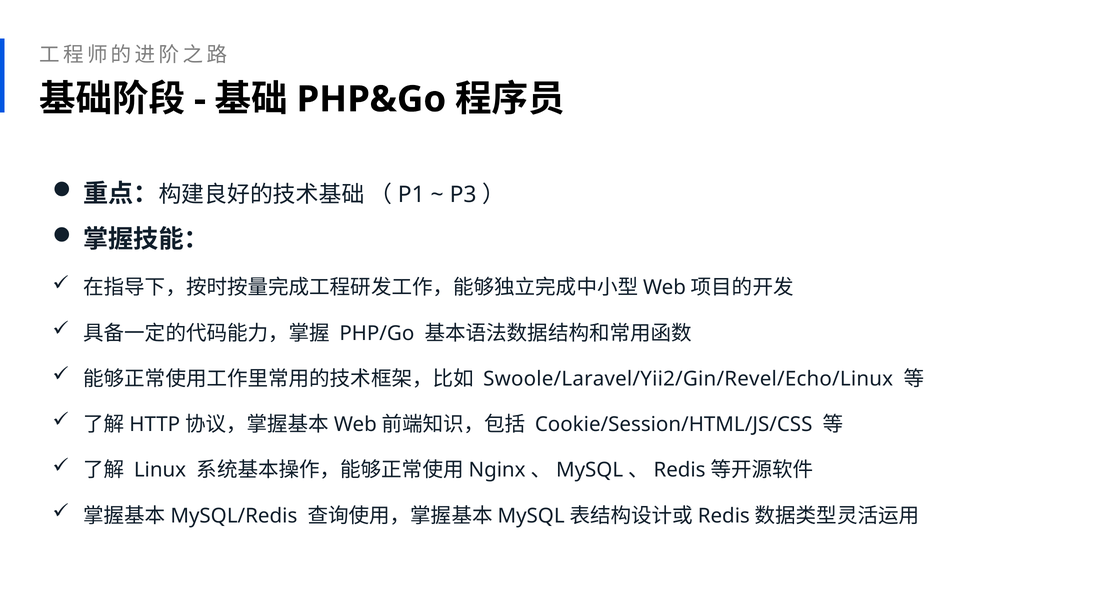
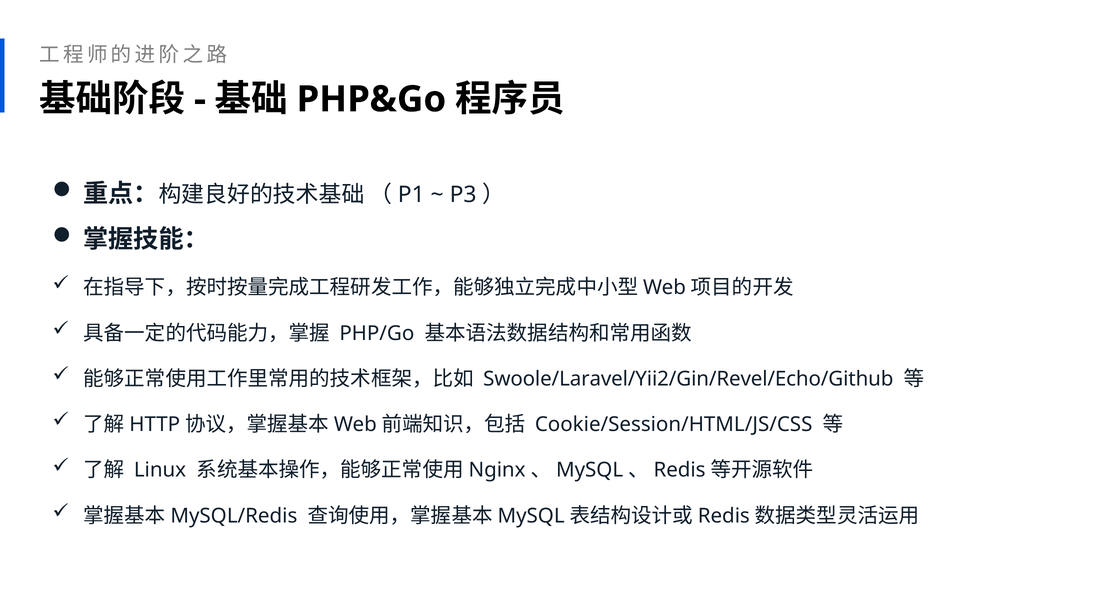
Swoole/Laravel/Yii2/Gin/Revel/Echo/Linux: Swoole/Laravel/Yii2/Gin/Revel/Echo/Linux -> Swoole/Laravel/Yii2/Gin/Revel/Echo/Github
